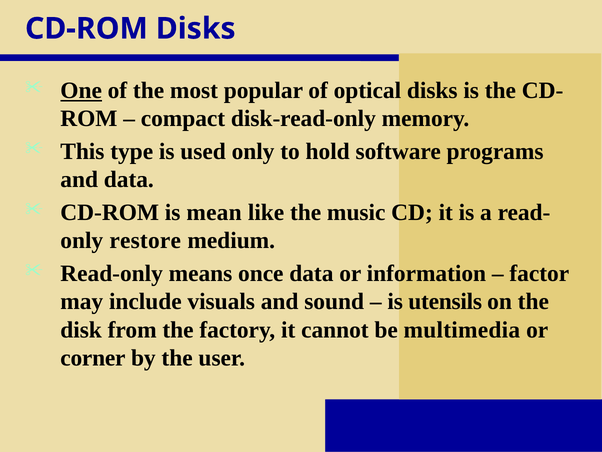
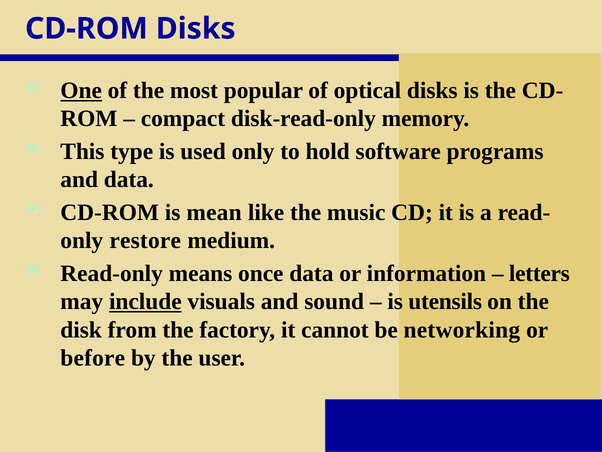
factor: factor -> letters
include underline: none -> present
multimedia: multimedia -> networking
corner: corner -> before
